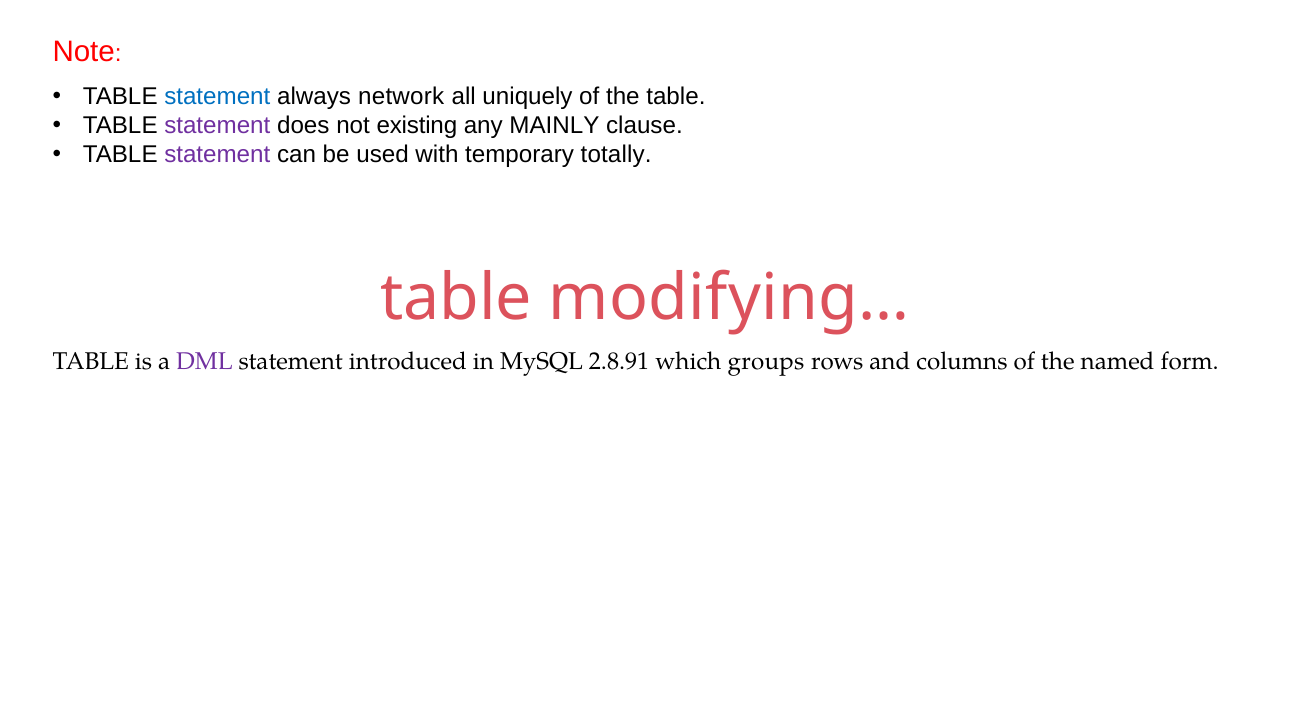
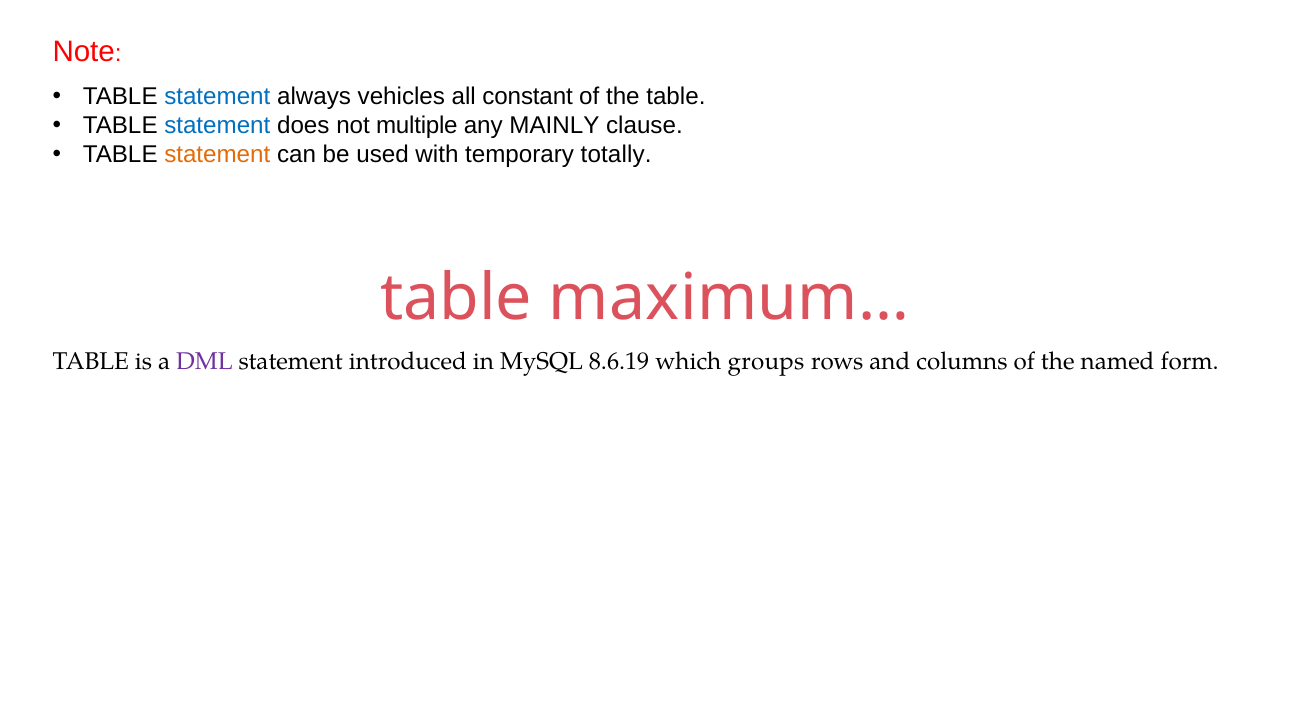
network: network -> vehicles
uniquely: uniquely -> constant
statement at (217, 126) colour: purple -> blue
existing: existing -> multiple
statement at (217, 155) colour: purple -> orange
modifying…: modifying… -> maximum…
2.8.91: 2.8.91 -> 8.6.19
